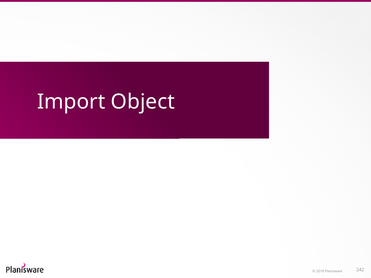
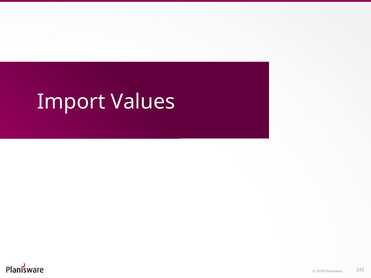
Object: Object -> Values
